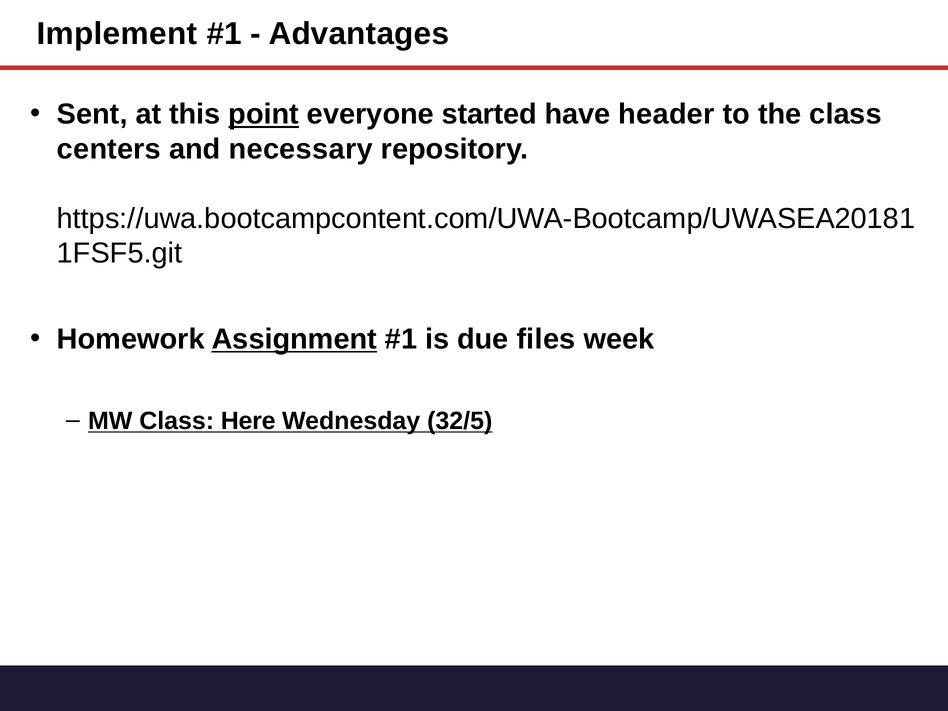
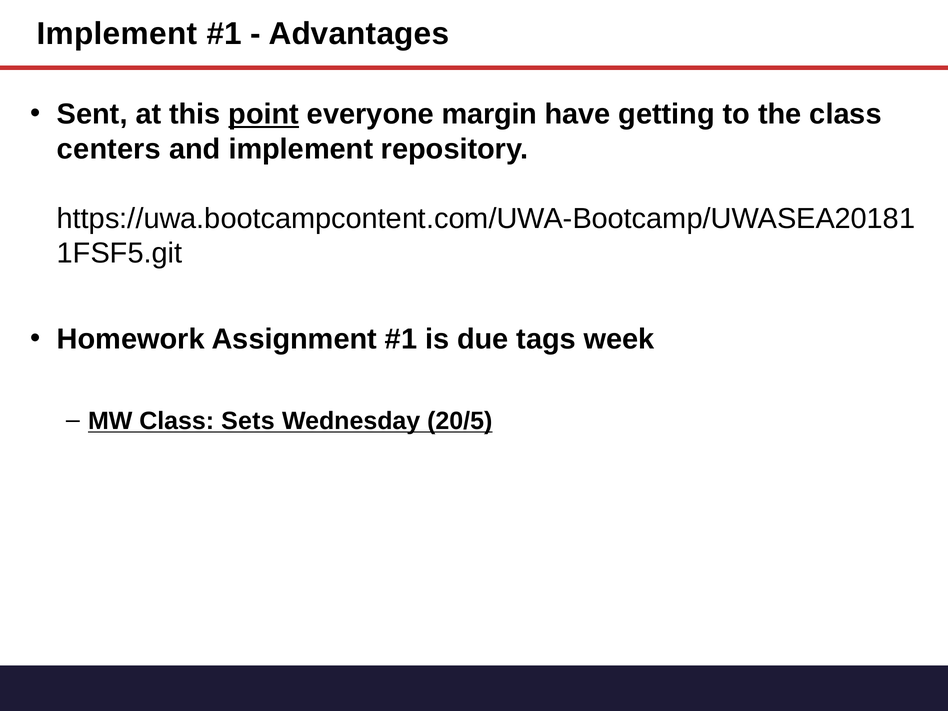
started: started -> margin
header: header -> getting
and necessary: necessary -> implement
Assignment underline: present -> none
files: files -> tags
Here: Here -> Sets
32/5: 32/5 -> 20/5
